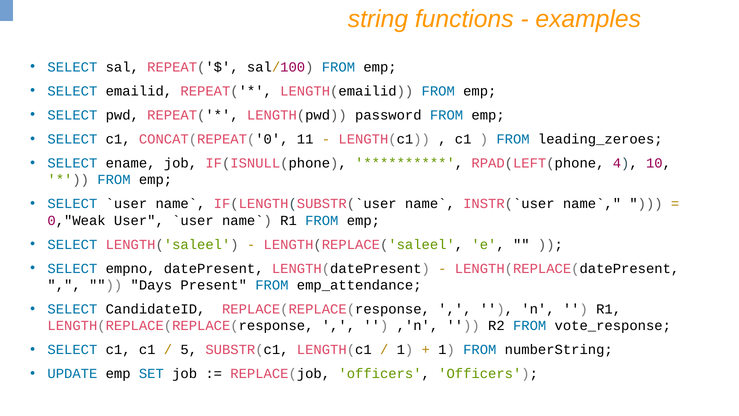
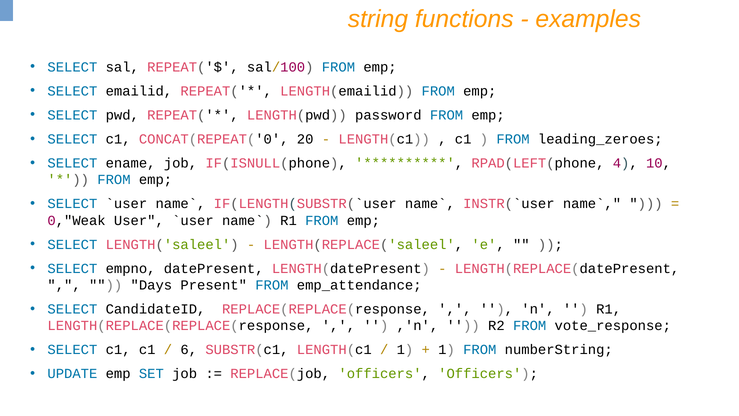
11: 11 -> 20
5: 5 -> 6
